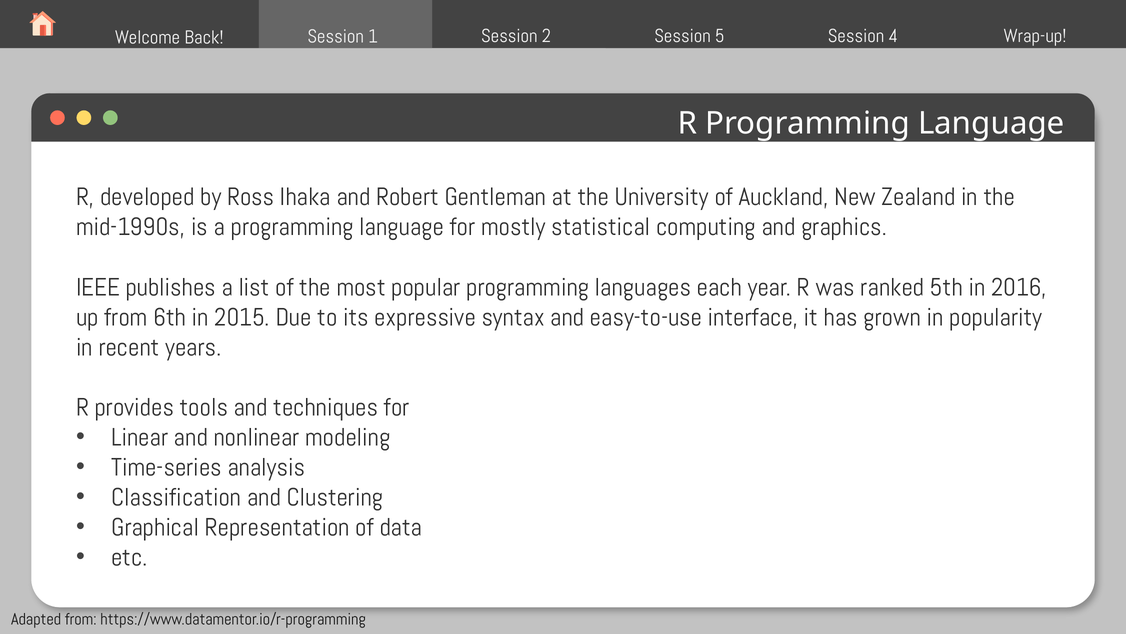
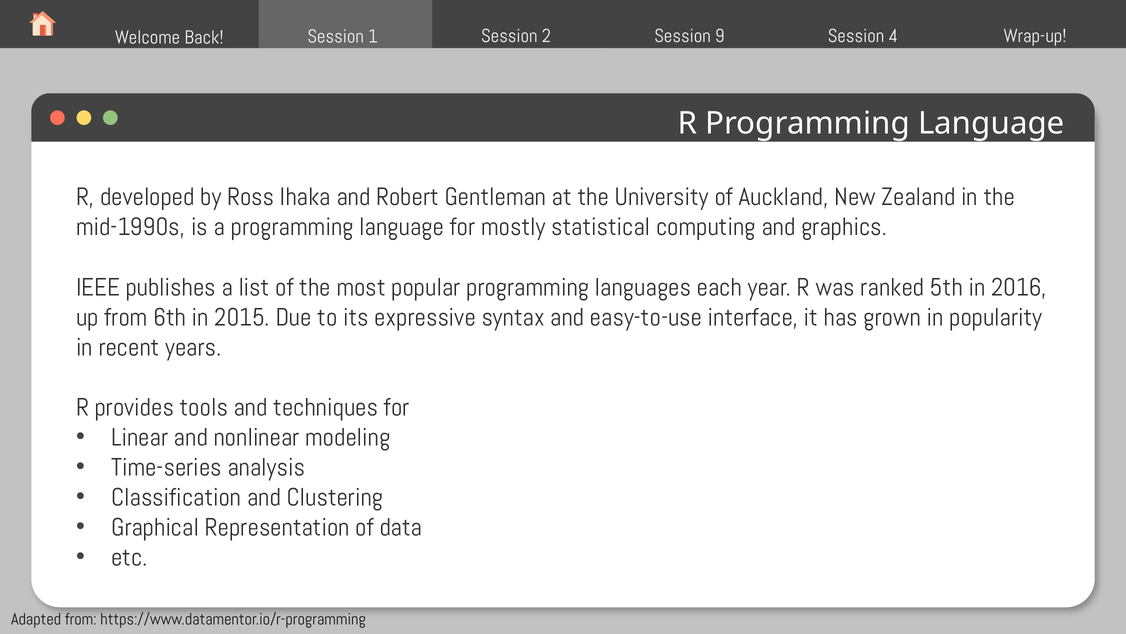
5: 5 -> 9
